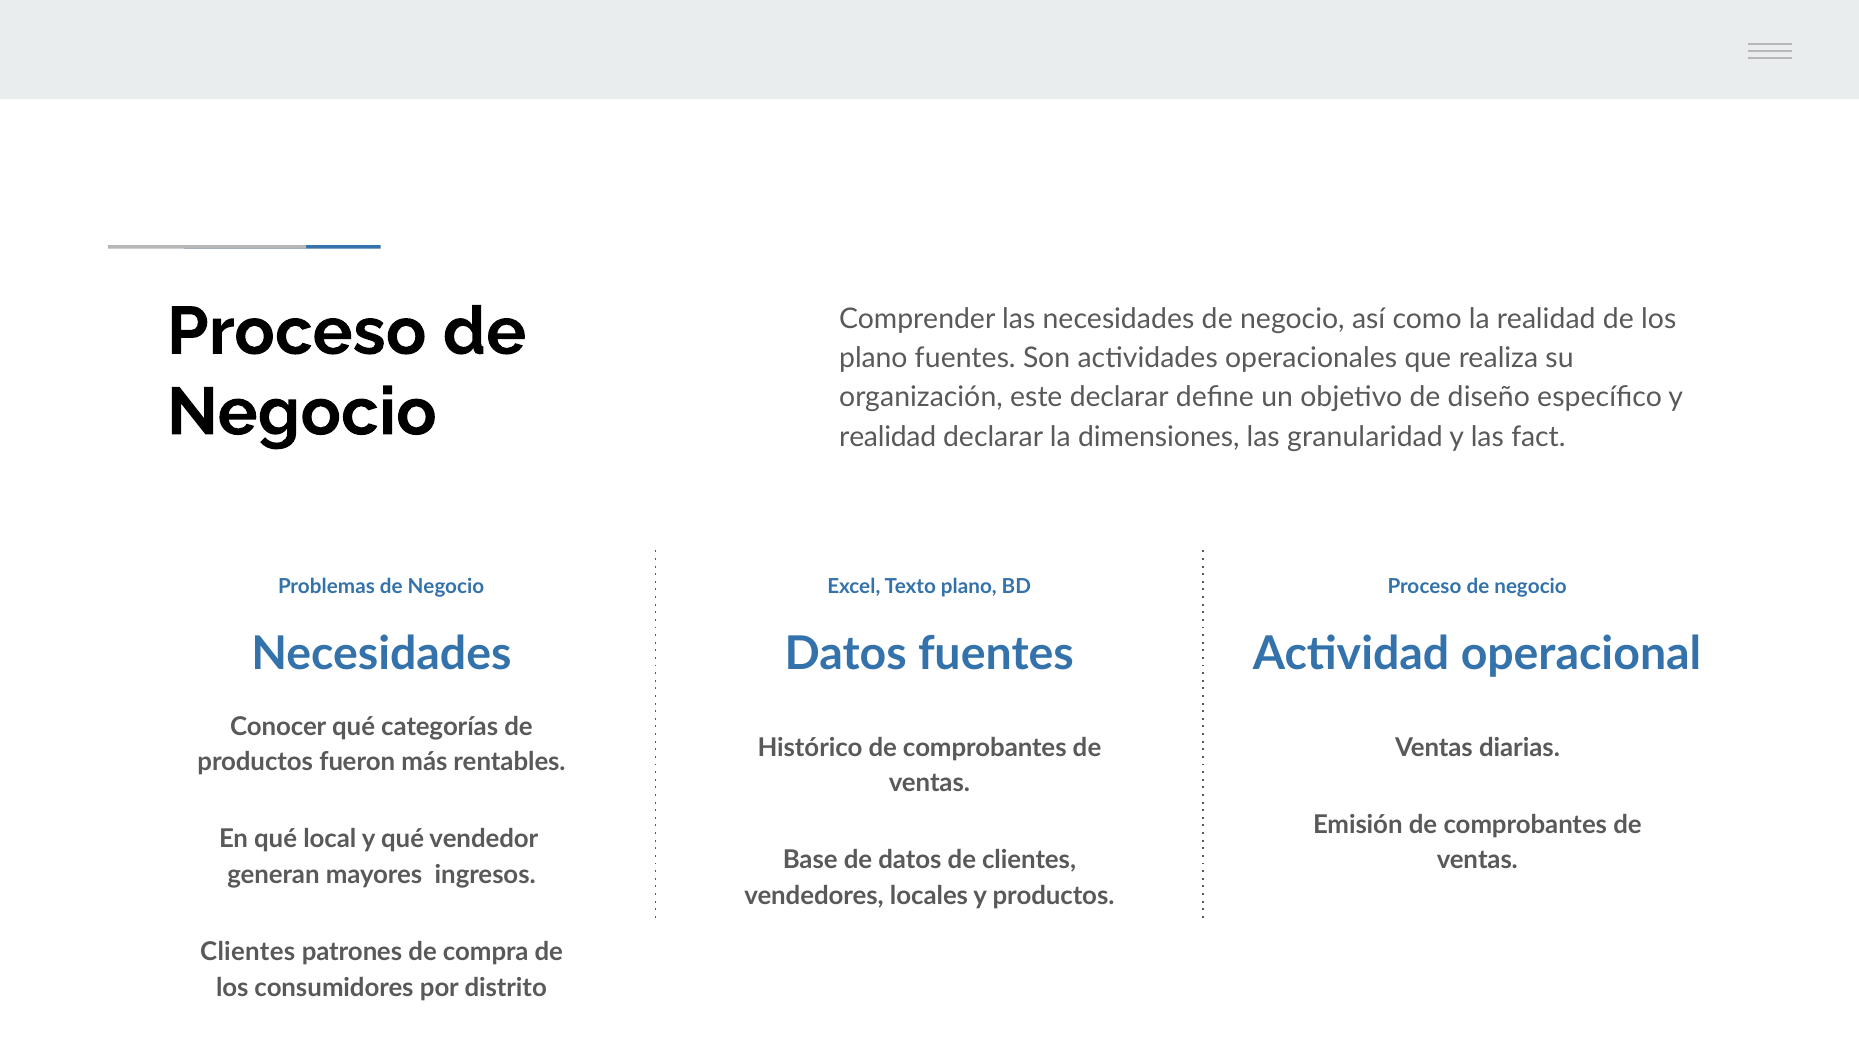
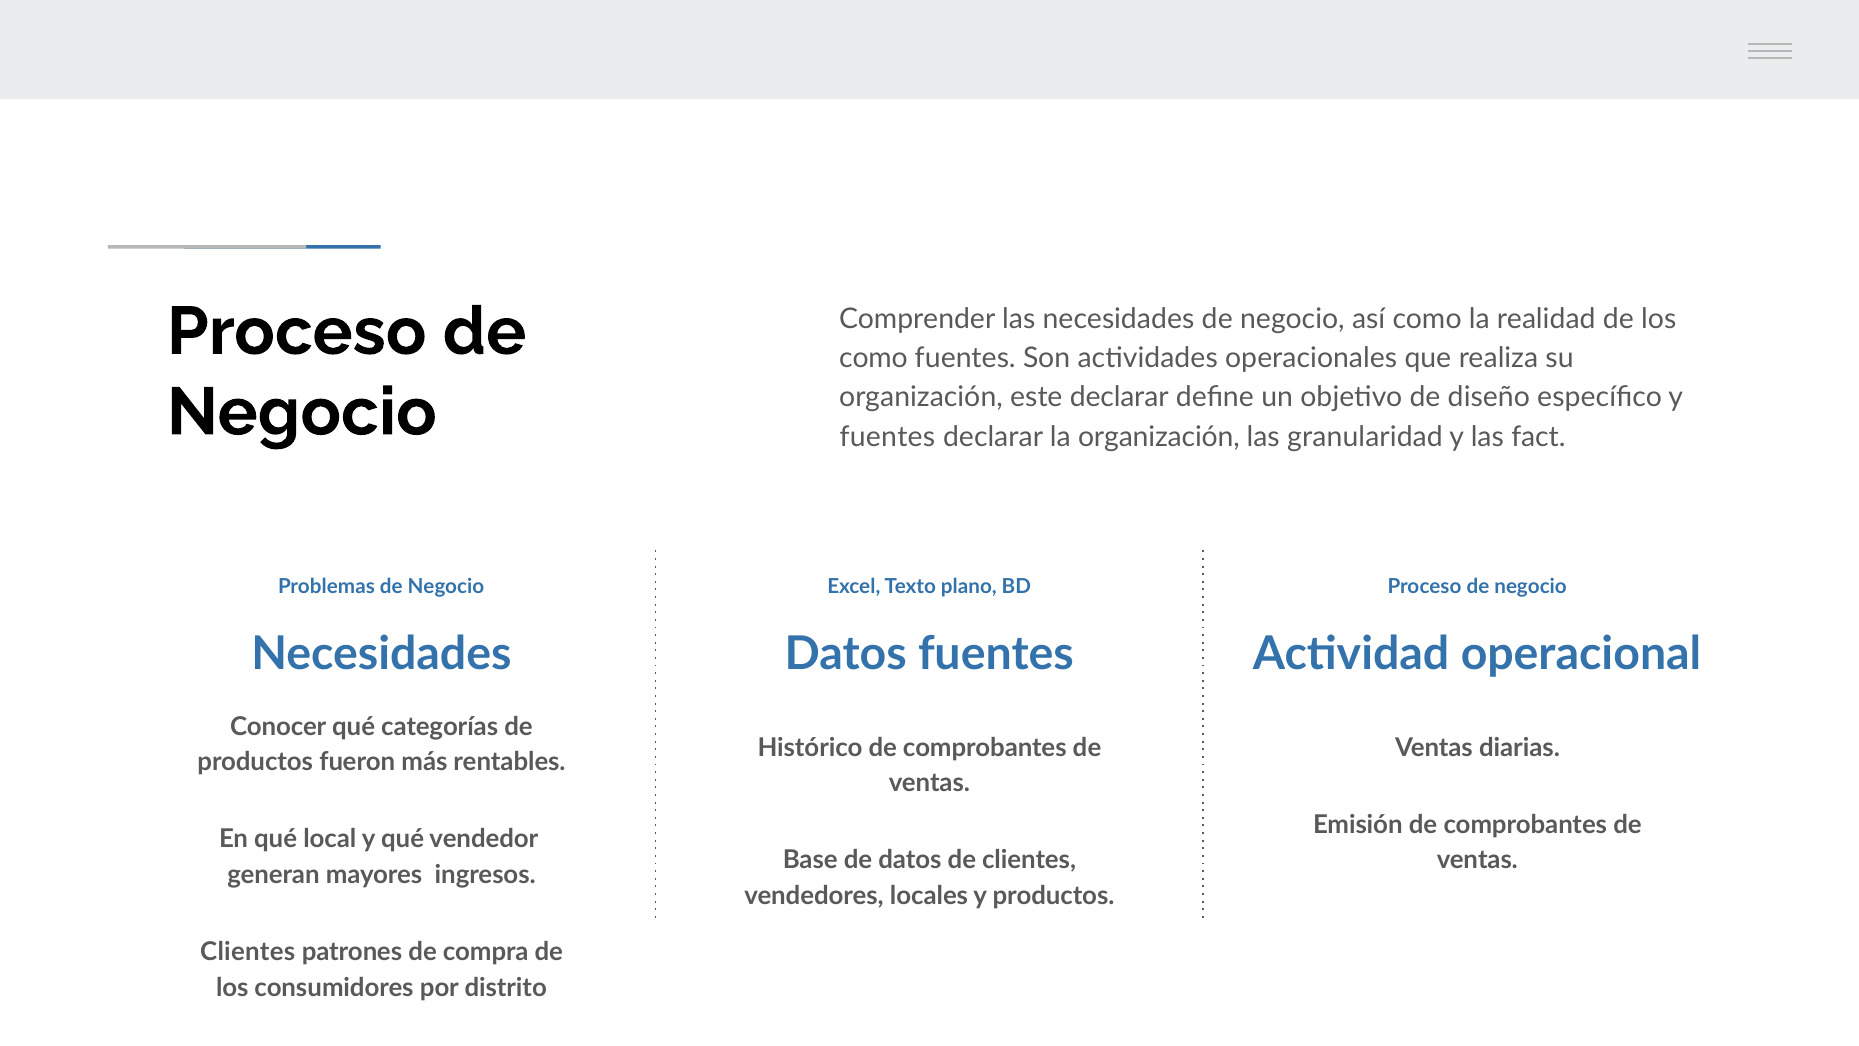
plano at (873, 358): plano -> como
realidad at (888, 437): realidad -> fuentes
la dimensiones: dimensiones -> organización
